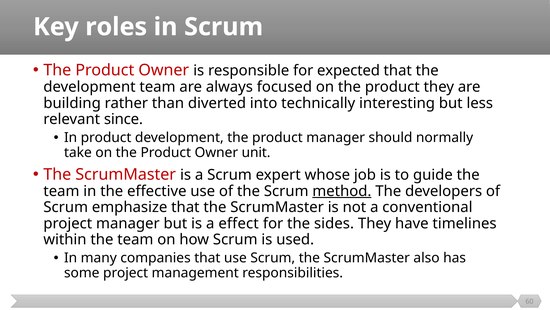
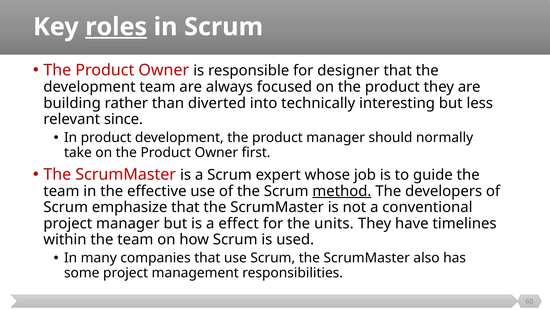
roles underline: none -> present
expected: expected -> designer
unit: unit -> first
sides: sides -> units
